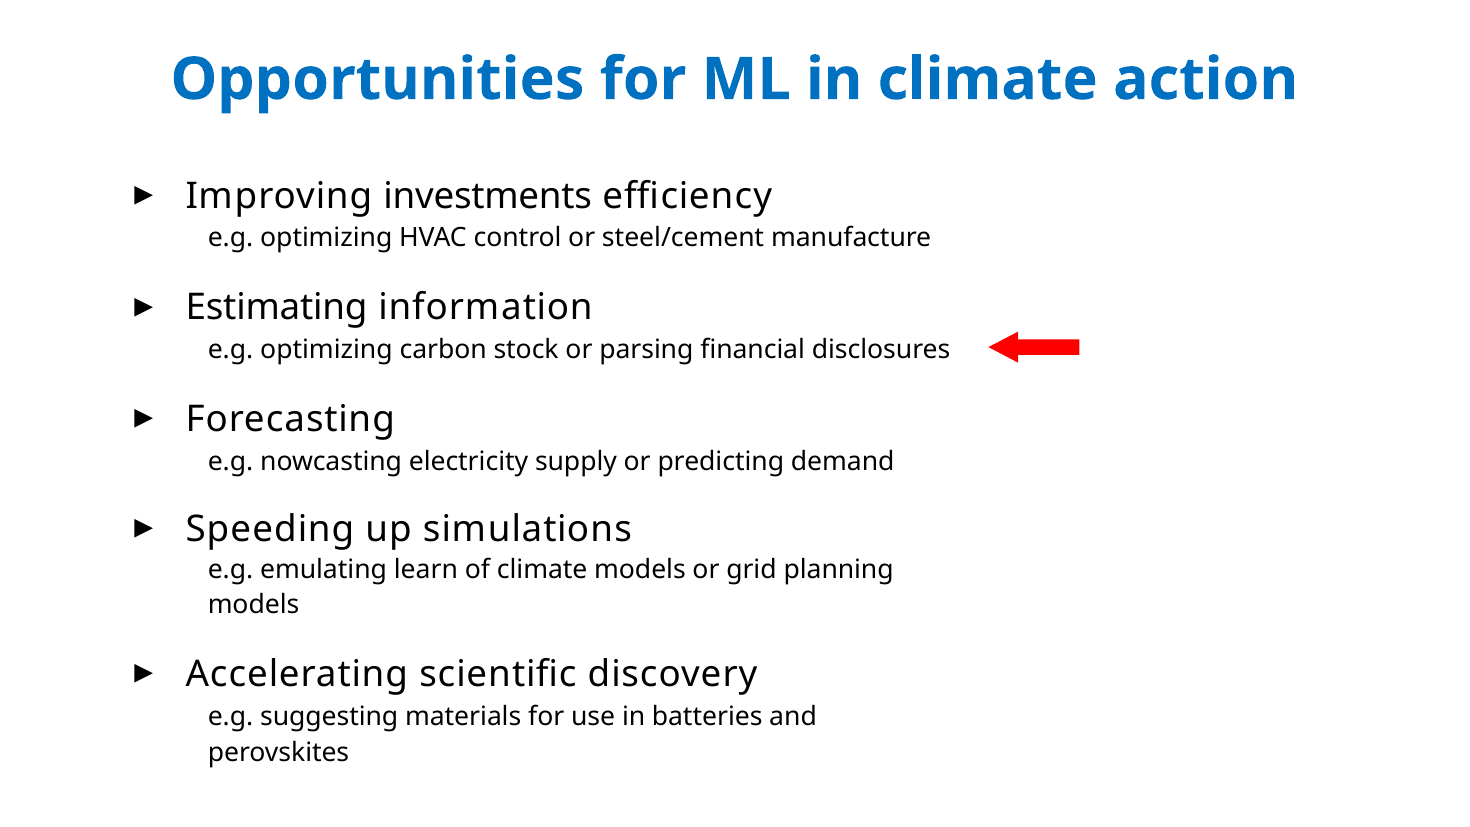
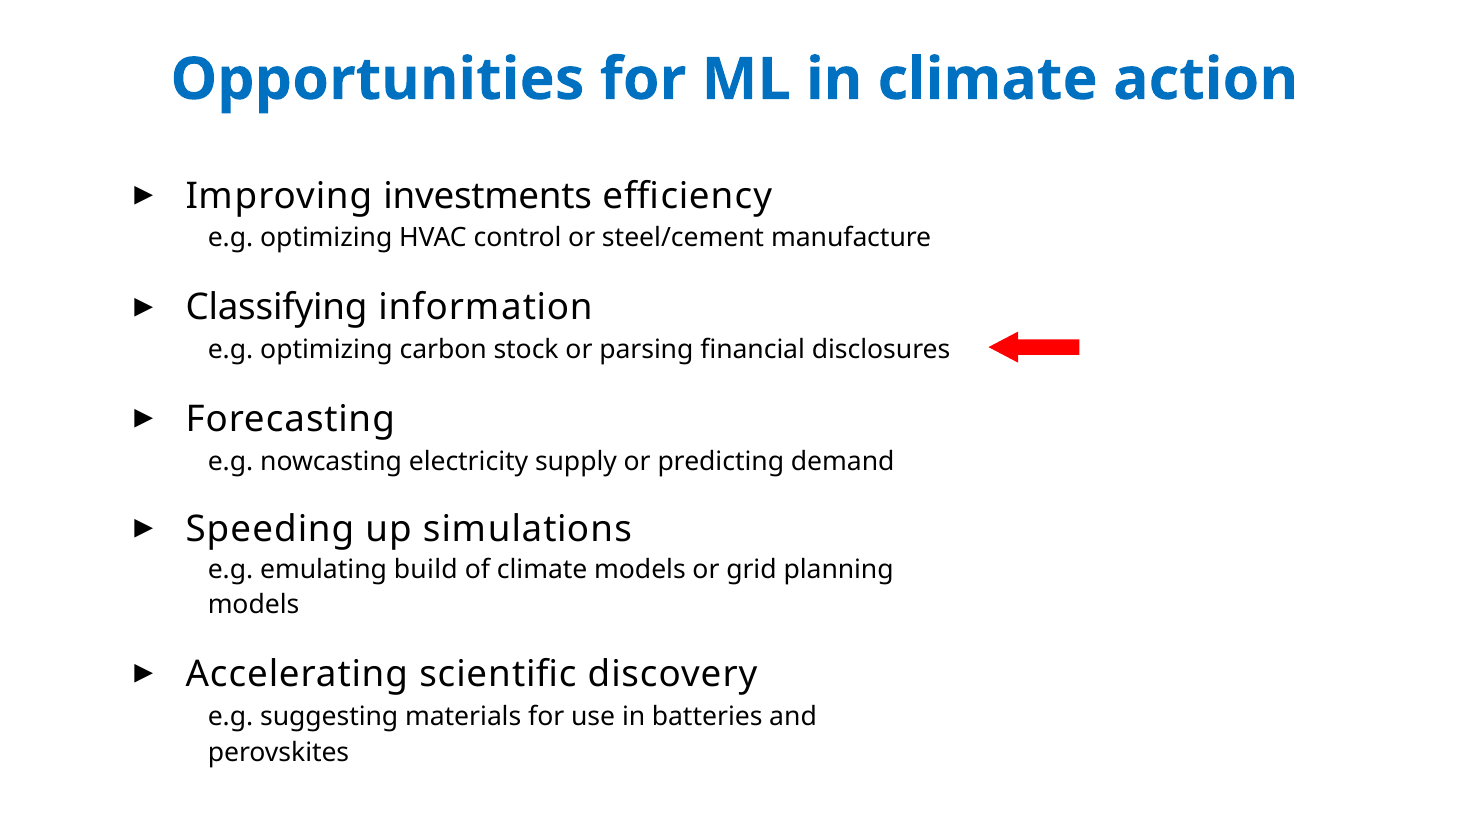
Estimating: Estimating -> Classifying
learn: learn -> build
